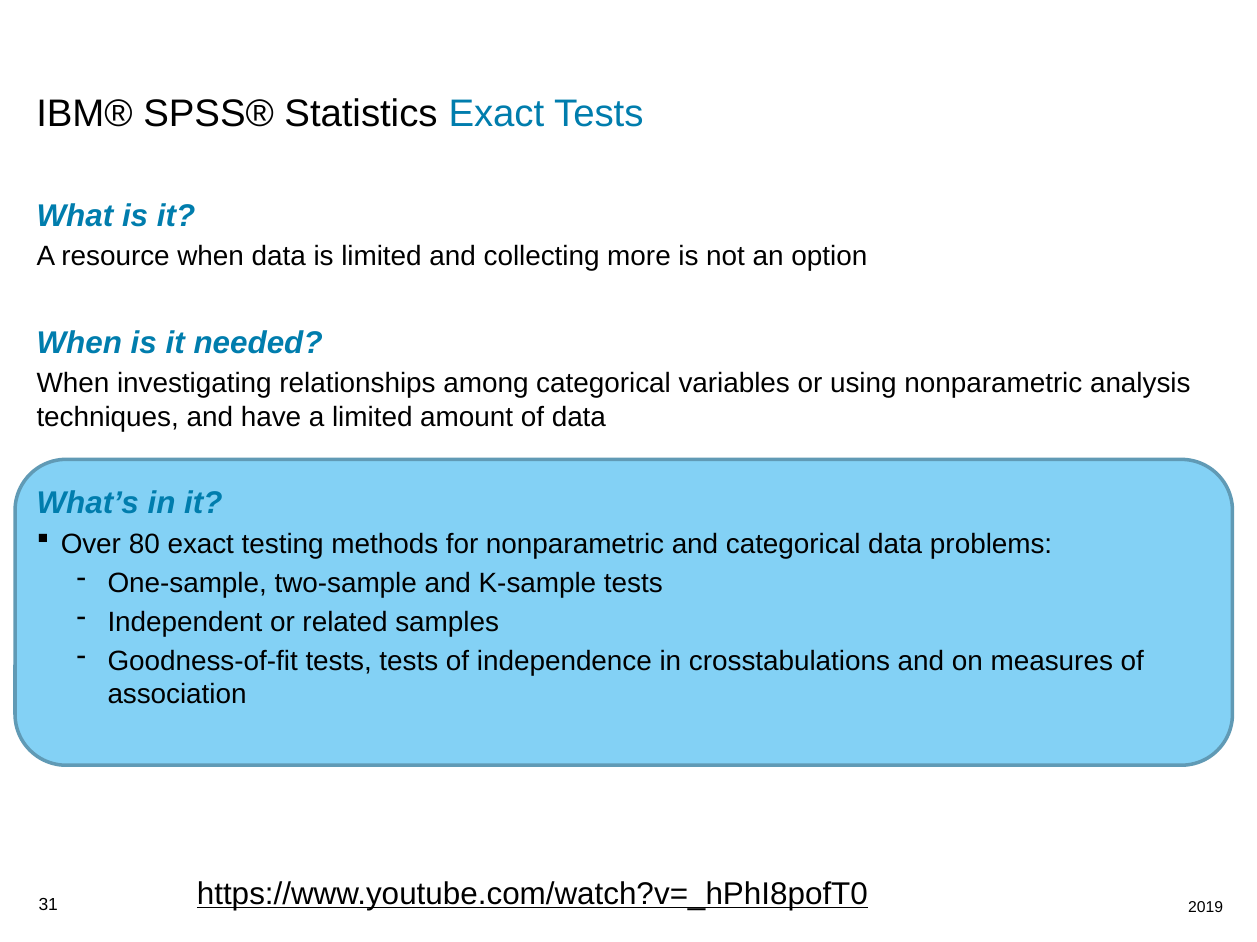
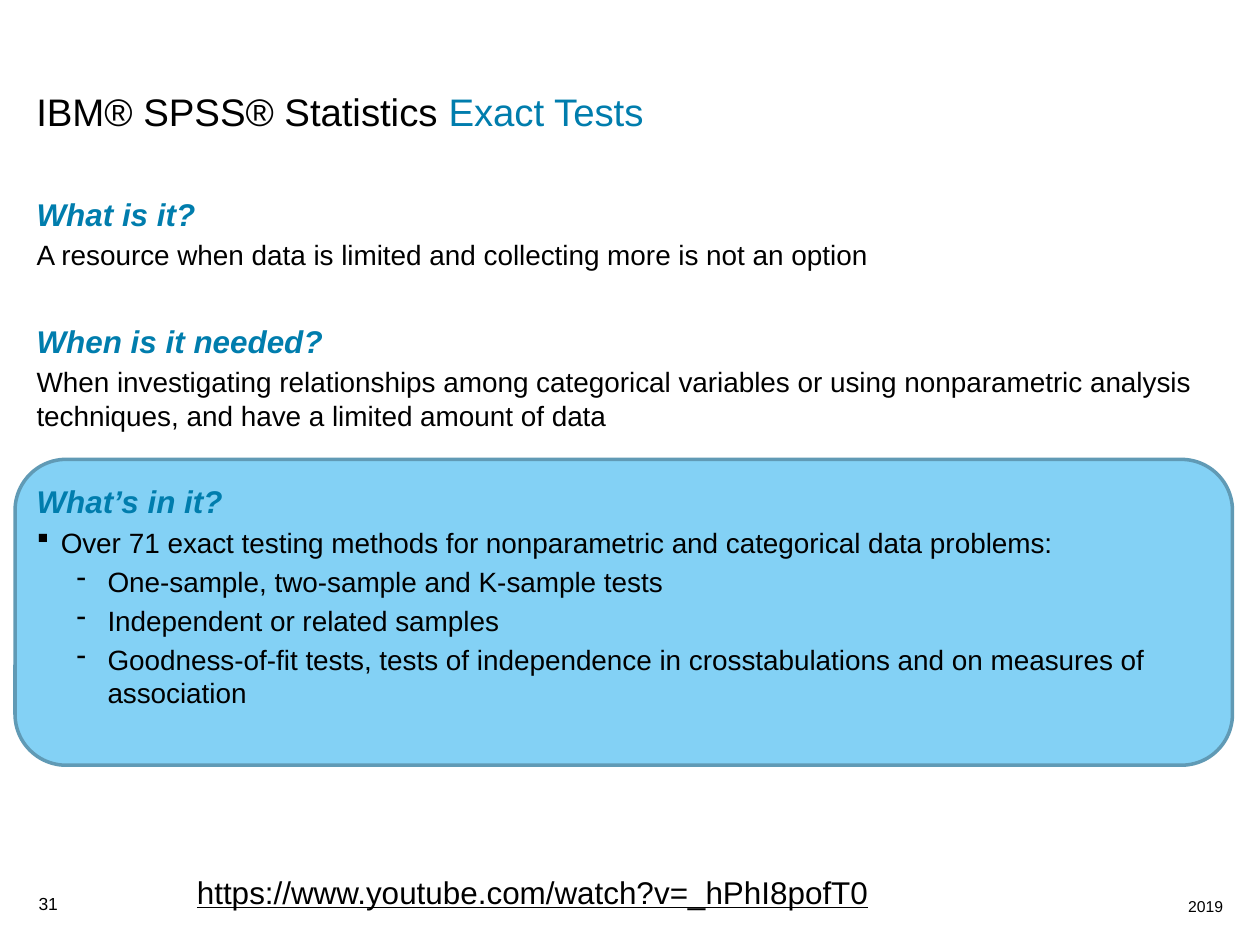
80: 80 -> 71
